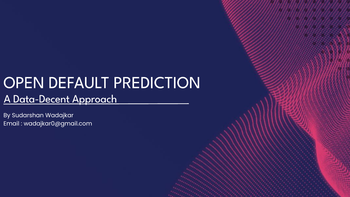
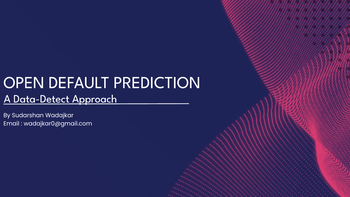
Data-Decent: Data-Decent -> Data-Detect
